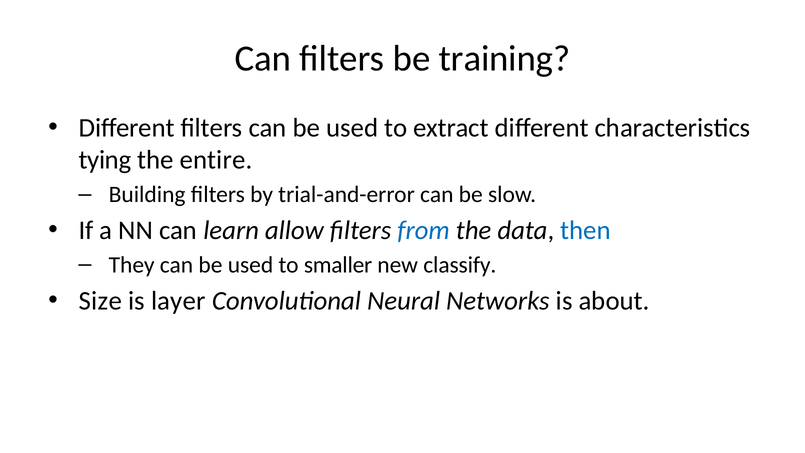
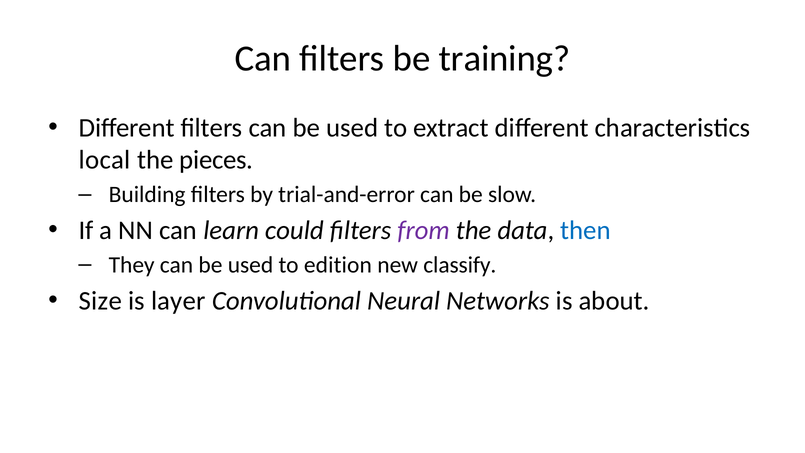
tying: tying -> local
entire: entire -> pieces
allow: allow -> could
from colour: blue -> purple
smaller: smaller -> edition
